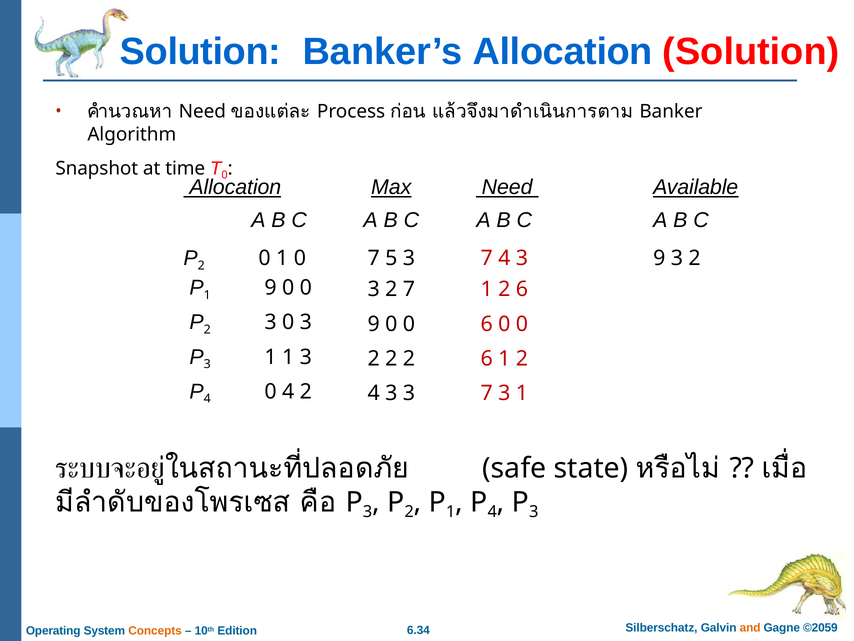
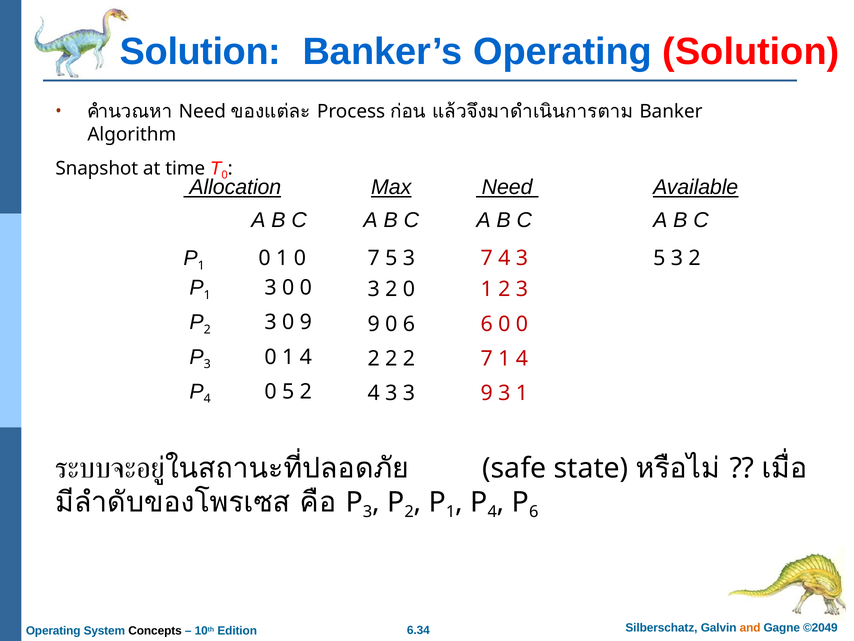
Banker’s Allocation: Allocation -> Operating
2 at (201, 265): 2 -> 1
4 3 9: 9 -> 5
1 9: 9 -> 3
2 7: 7 -> 0
1 2 6: 6 -> 3
3 0 3: 3 -> 9
0 at (409, 324): 0 -> 6
1 at (271, 357): 1 -> 0
3 at (306, 357): 3 -> 4
2 2 6: 6 -> 7
2 at (522, 358): 2 -> 4
0 4: 4 -> 5
3 3 7: 7 -> 9
3 at (534, 512): 3 -> 6
©2059: ©2059 -> ©2049
Concepts colour: orange -> black
